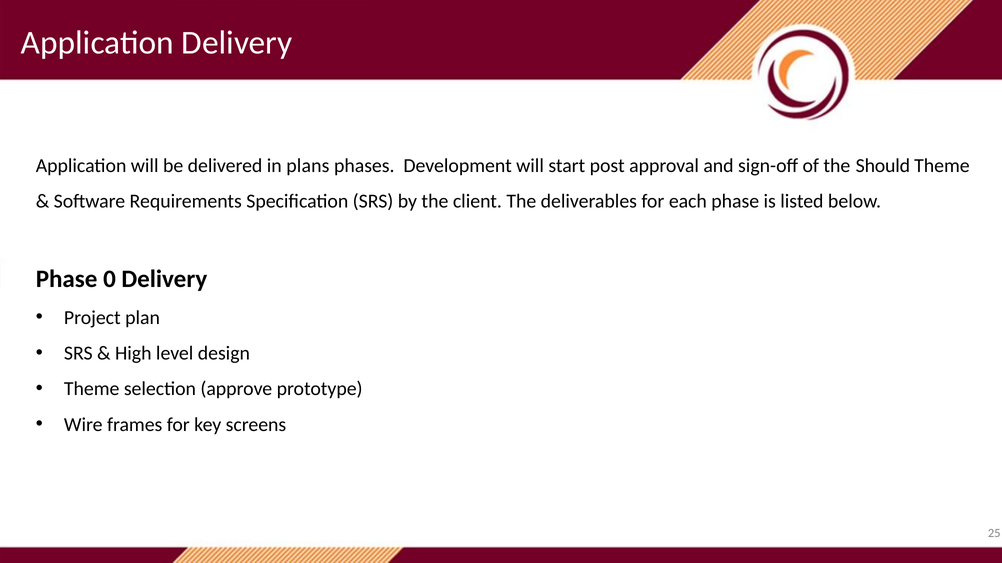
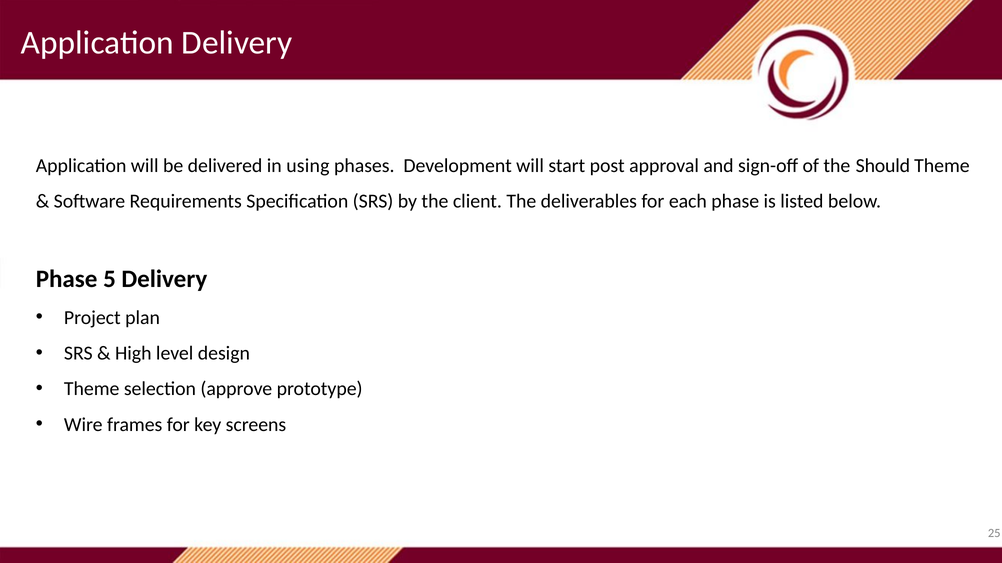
plans: plans -> using
0: 0 -> 5
